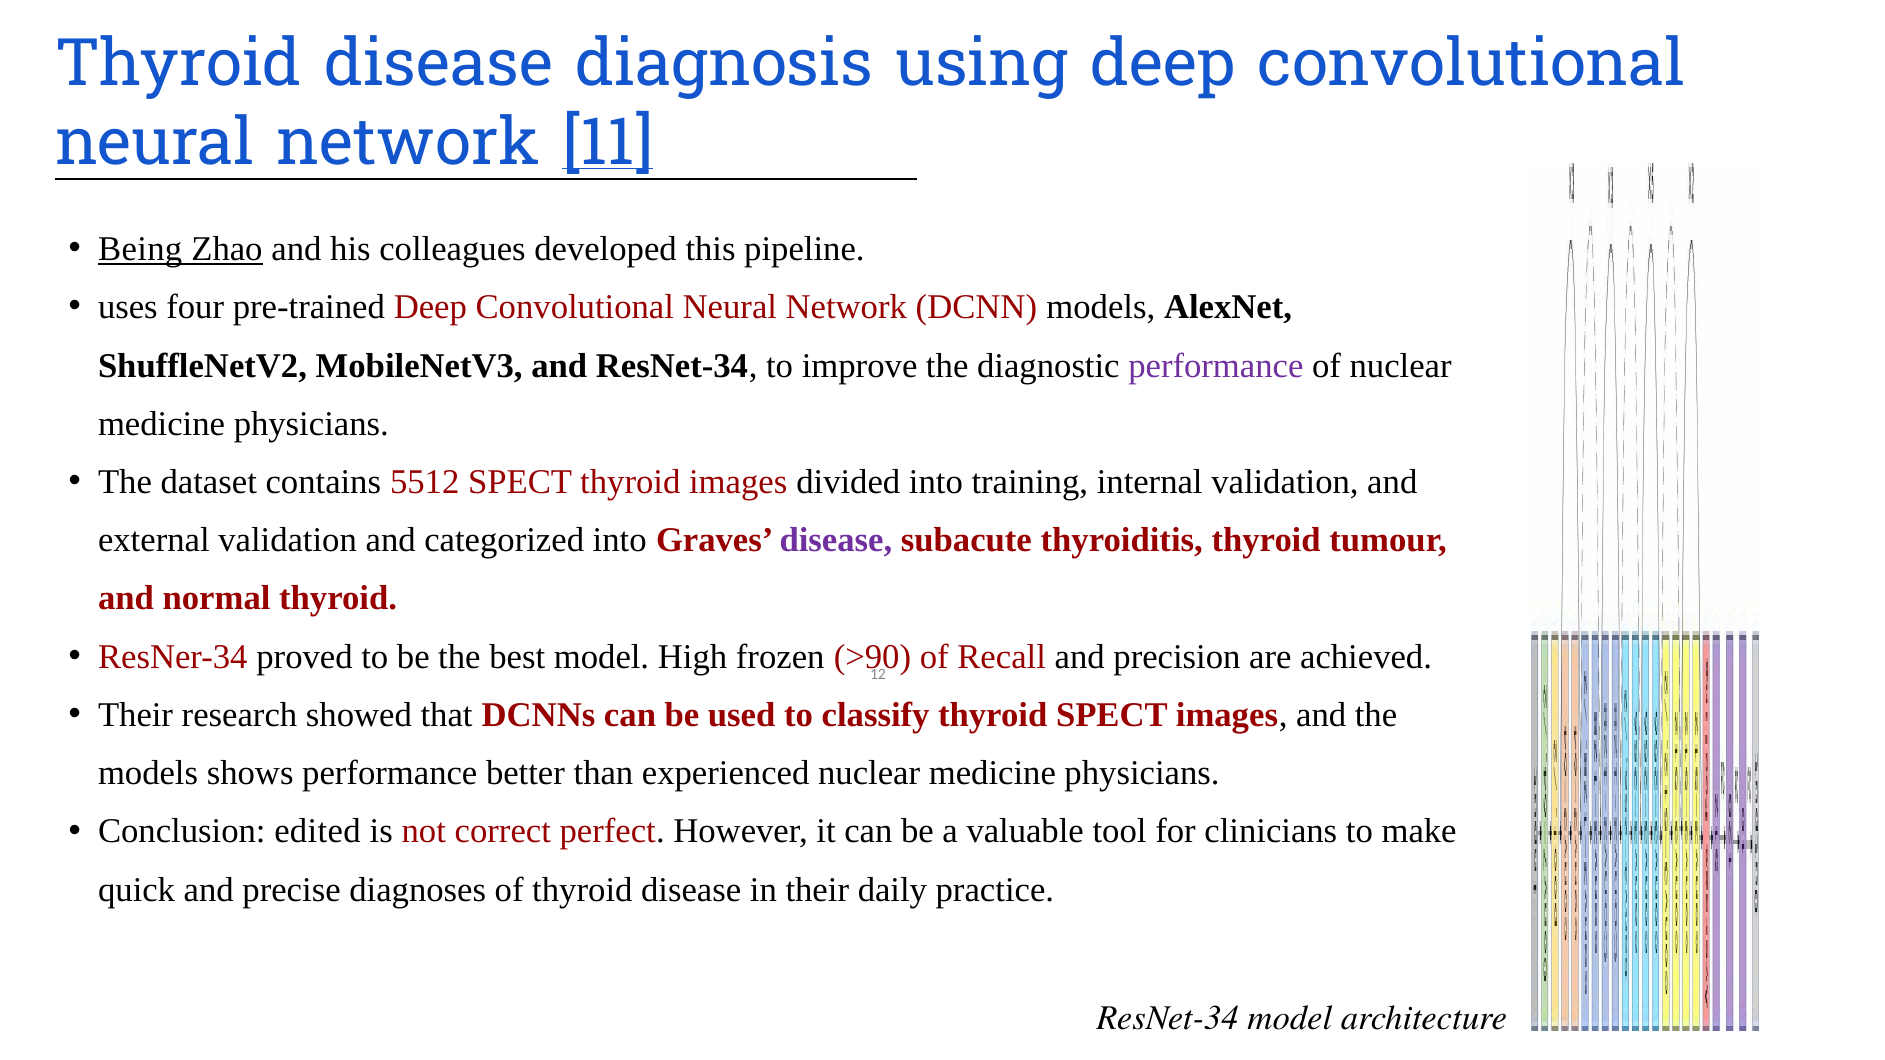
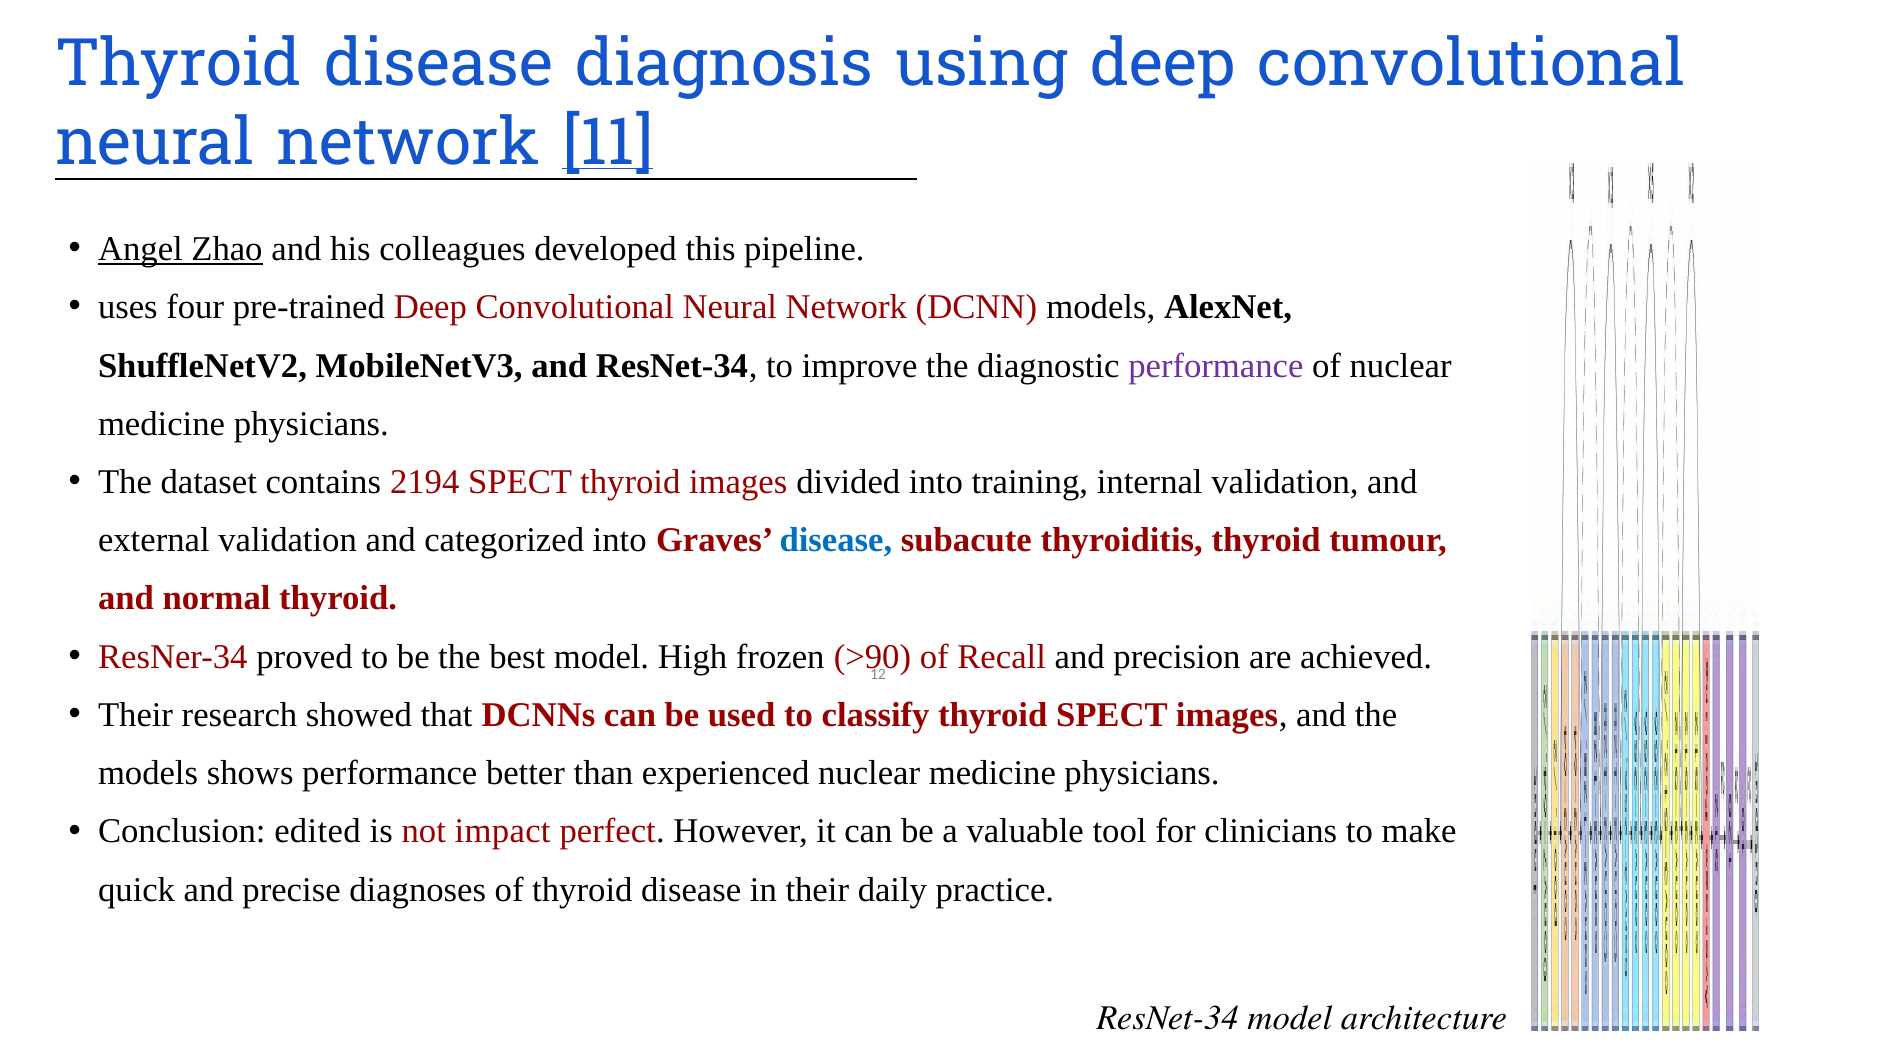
Being: Being -> Angel
5512: 5512 -> 2194
disease at (836, 540) colour: purple -> blue
correct: correct -> impact
